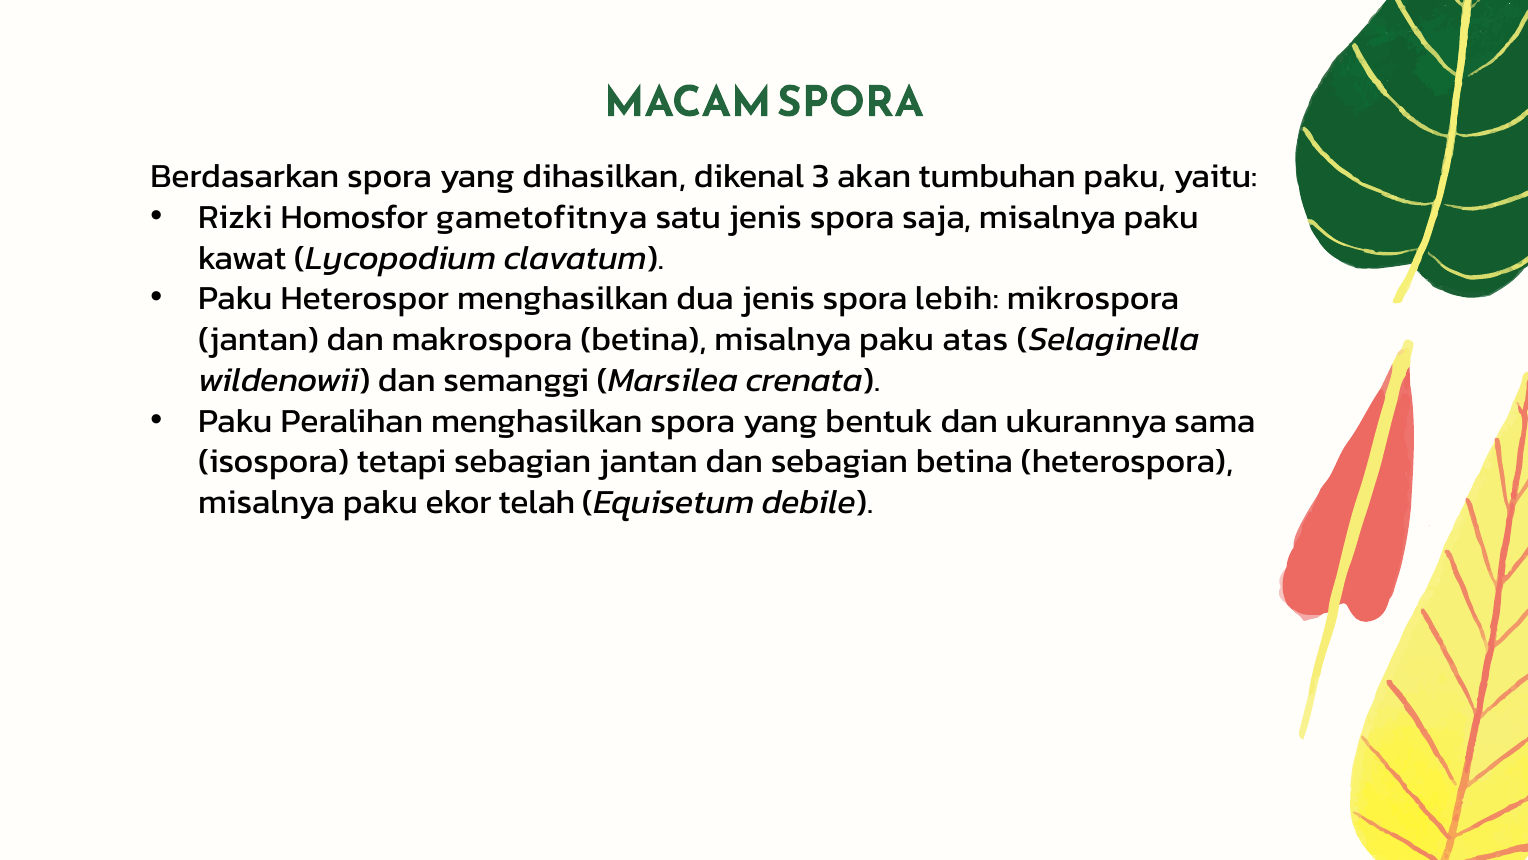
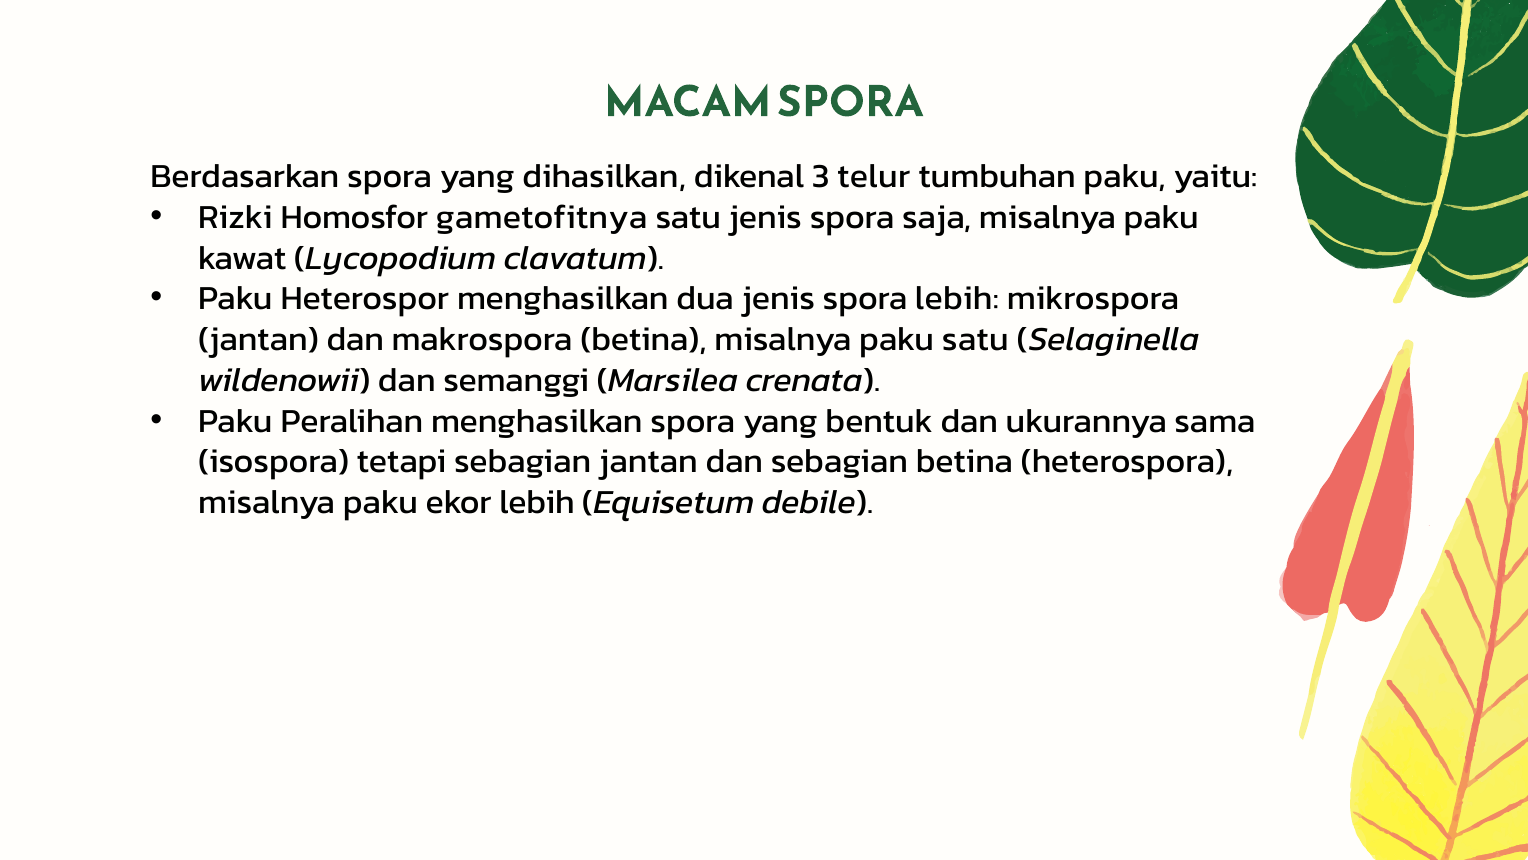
akan: akan -> telur
paku atas: atas -> satu
ekor telah: telah -> lebih
